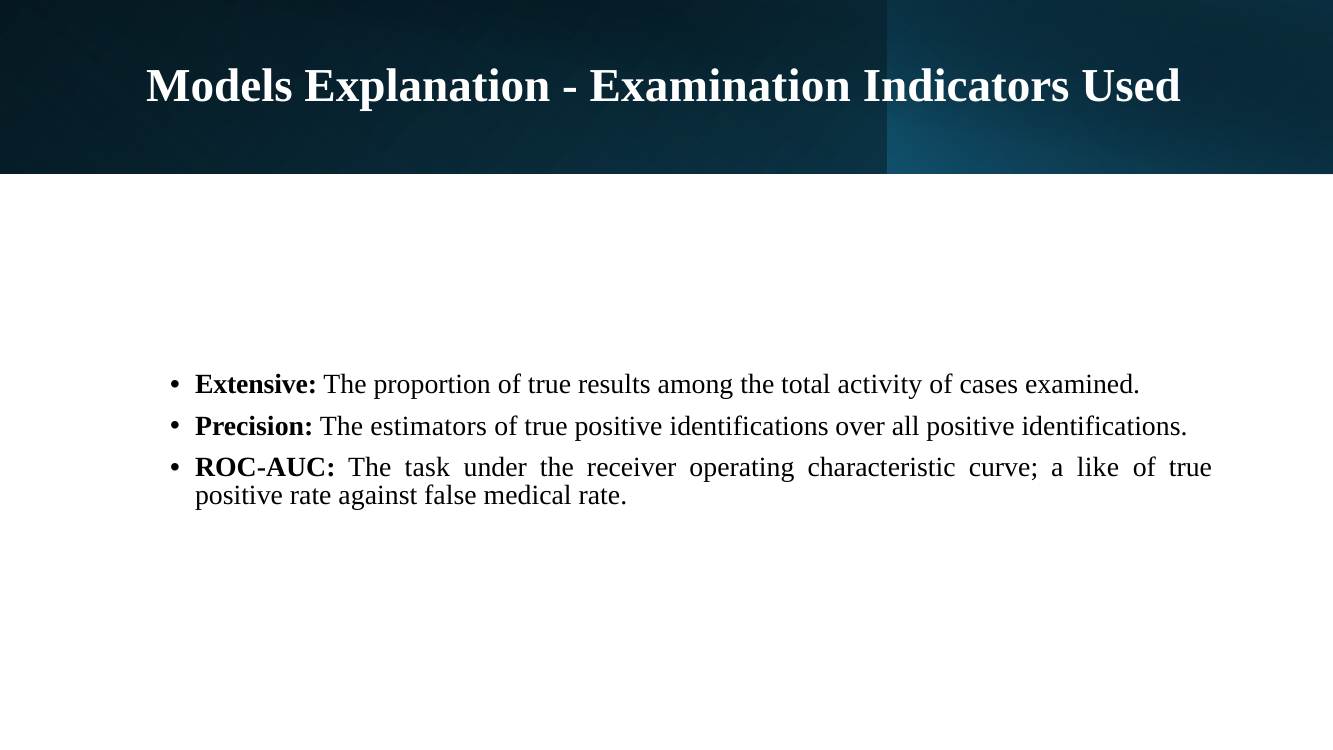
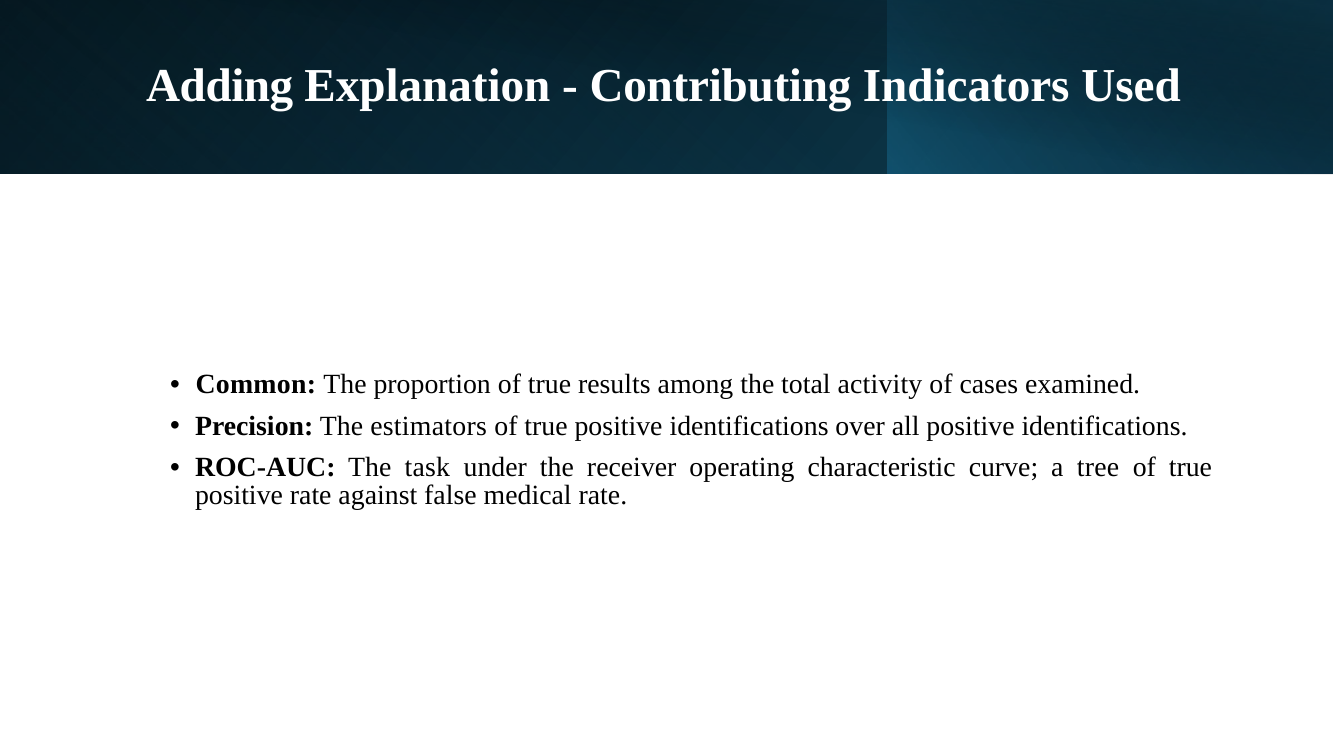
Models: Models -> Adding
Examination: Examination -> Contributing
Extensive: Extensive -> Common
like: like -> tree
